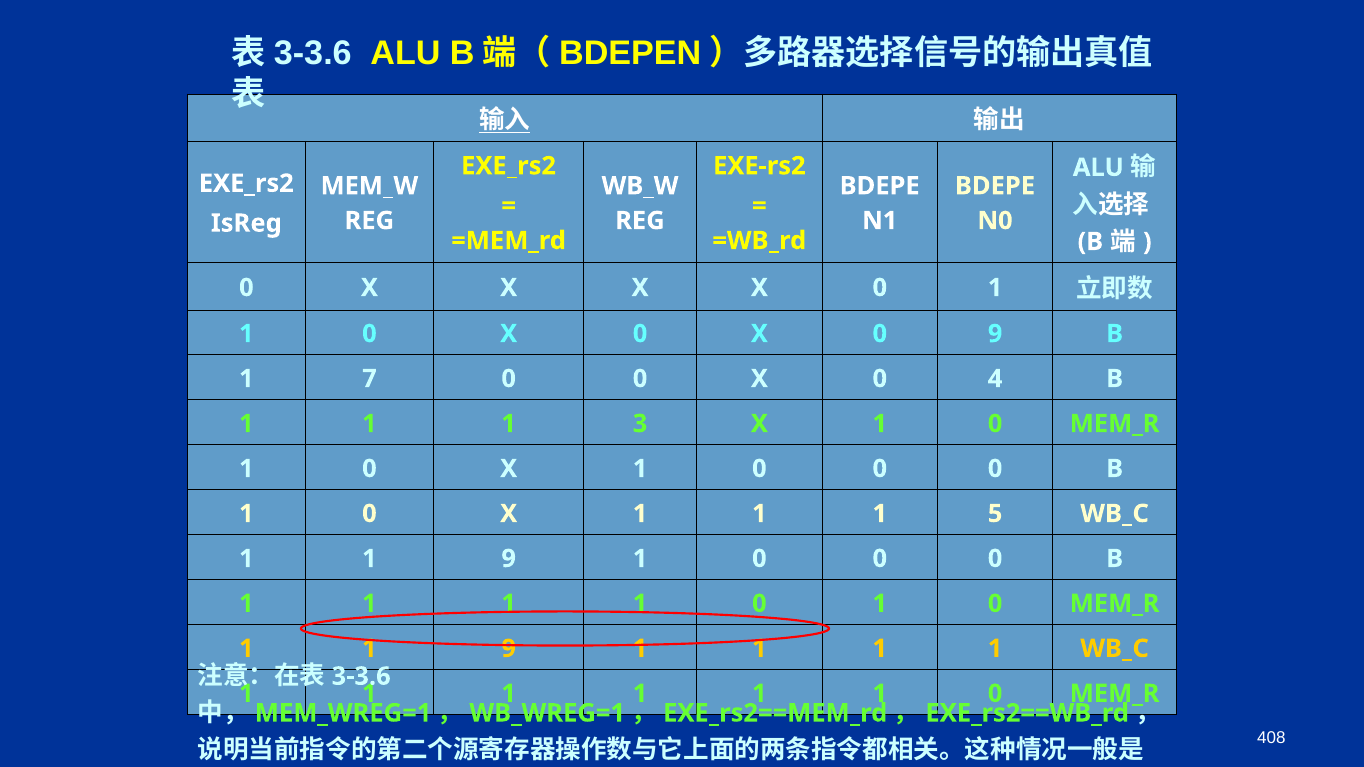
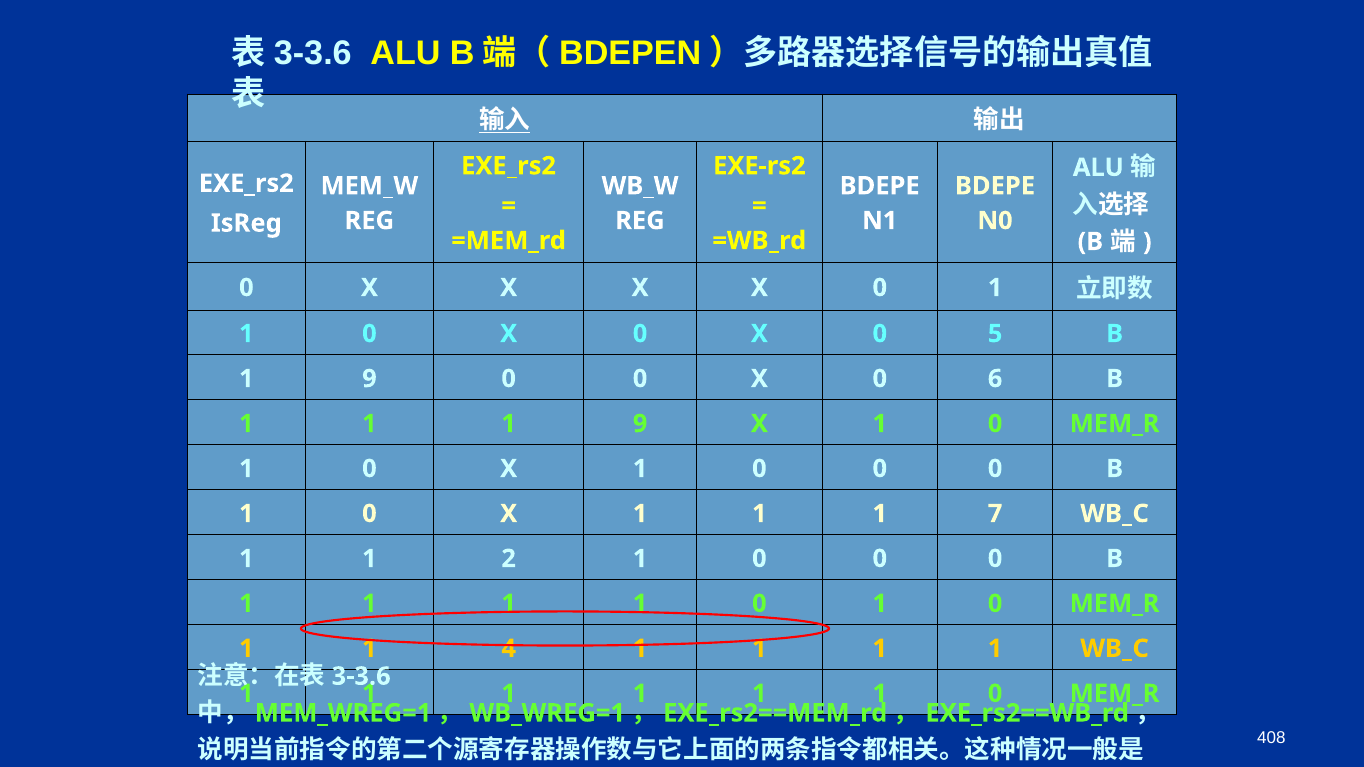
0 9: 9 -> 5
7 at (369, 379): 7 -> 9
4: 4 -> 6
1 1 3: 3 -> 9
5: 5 -> 7
9 at (509, 559): 9 -> 2
9 at (509, 649): 9 -> 4
